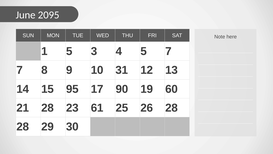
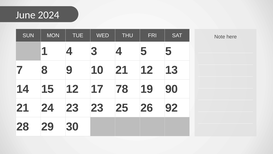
2095: 2095 -> 2024
1 5: 5 -> 4
5 7: 7 -> 5
10 31: 31 -> 21
15 95: 95 -> 12
90: 90 -> 78
60: 60 -> 90
21 28: 28 -> 24
23 61: 61 -> 23
26 28: 28 -> 92
